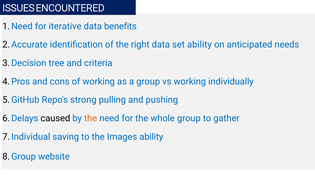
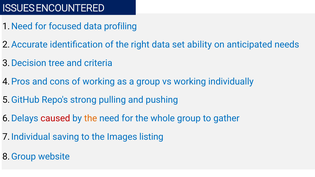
iterative: iterative -> focused
benefits: benefits -> profiling
caused colour: black -> red
Images ability: ability -> listing
